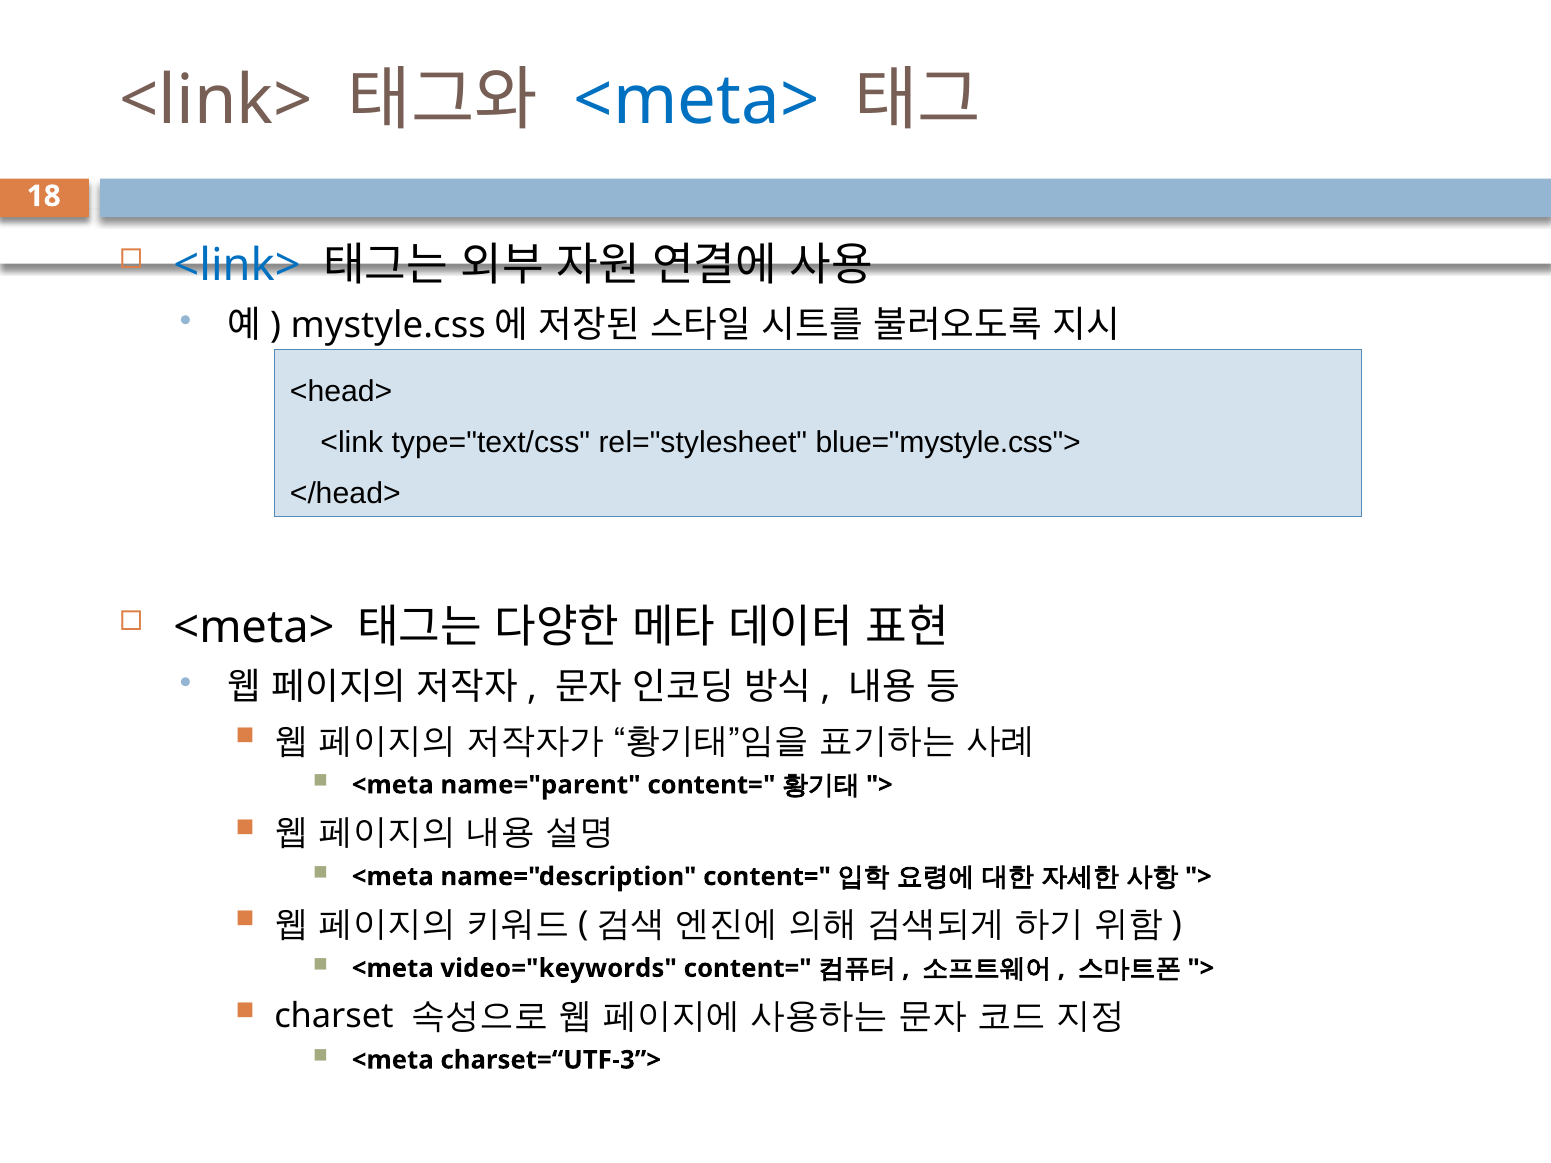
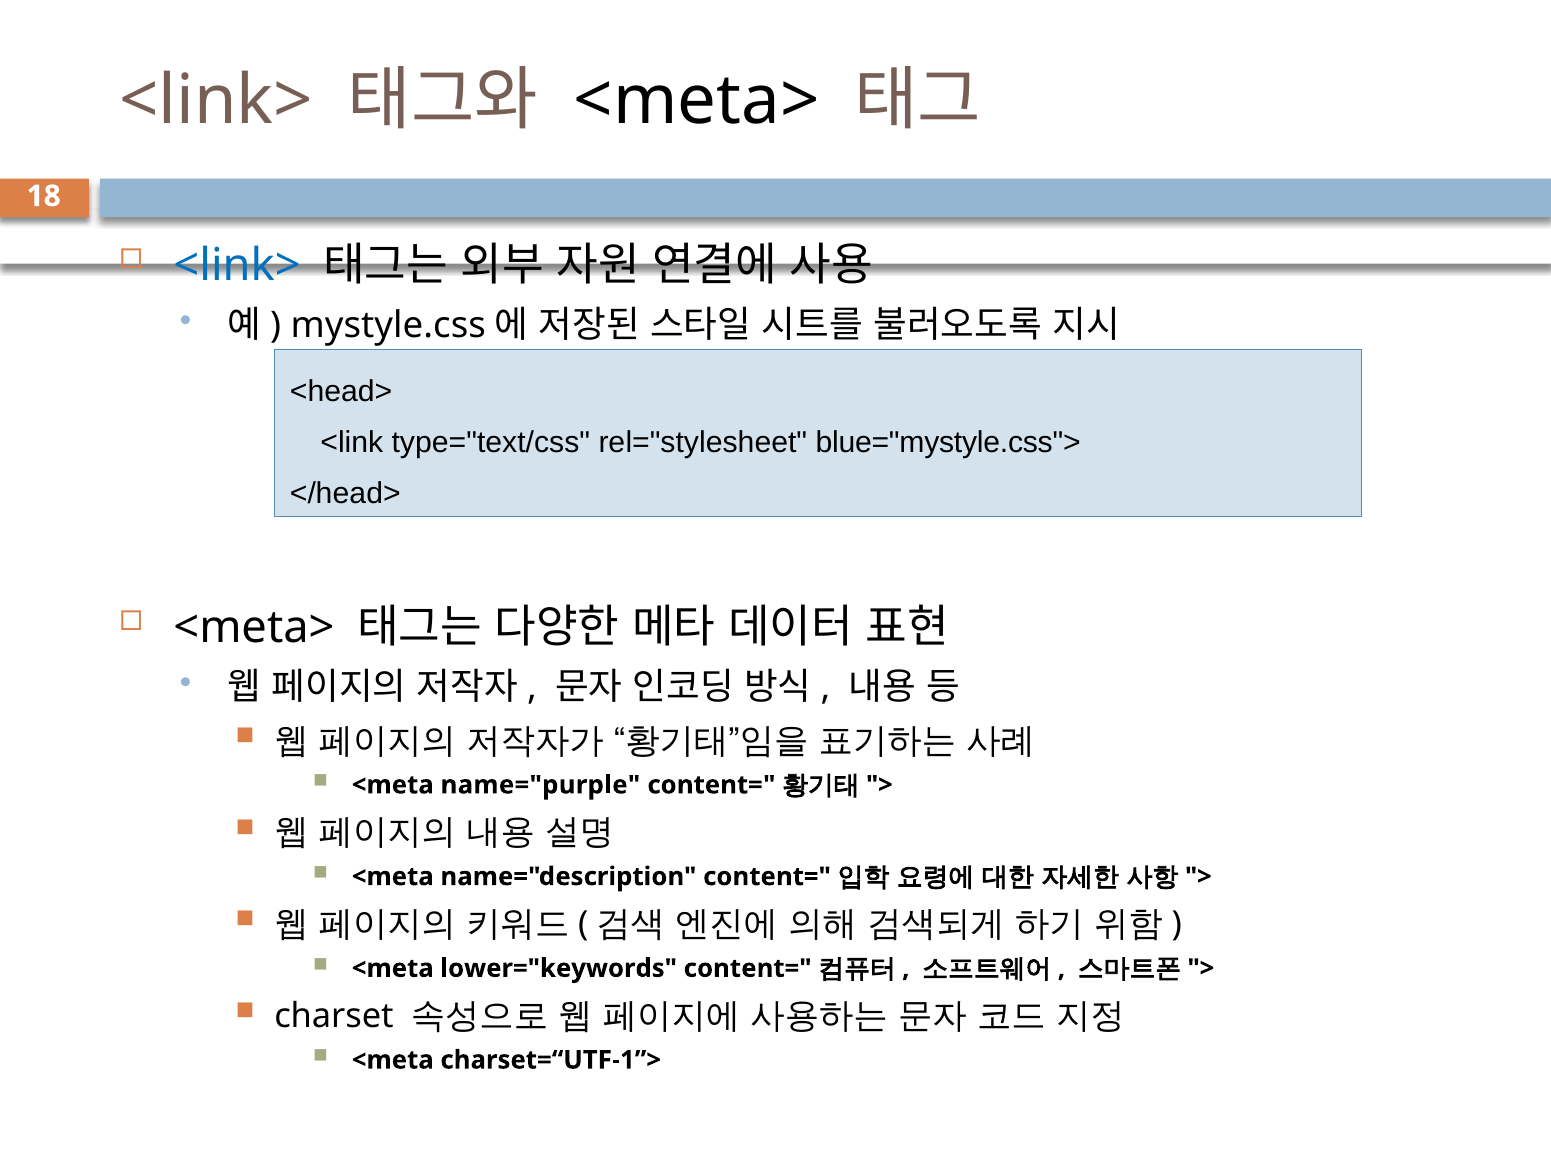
<meta> at (697, 101) colour: blue -> black
name="parent: name="parent -> name="purple
video="keywords: video="keywords -> lower="keywords
charset=“UTF-3”>: charset=“UTF-3”> -> charset=“UTF-1”>
